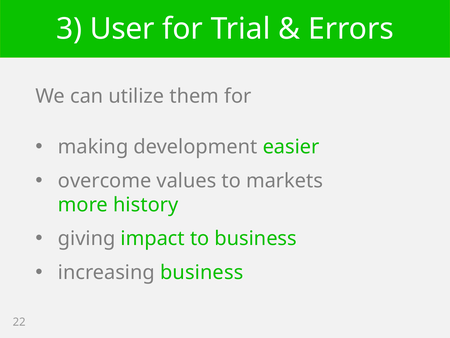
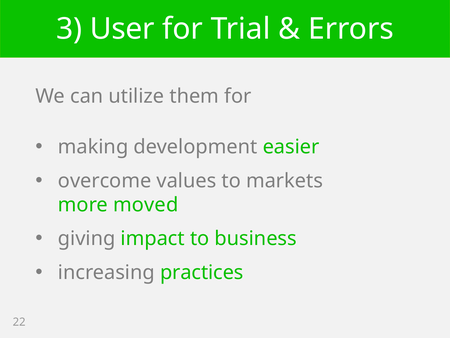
history: history -> moved
increasing business: business -> practices
